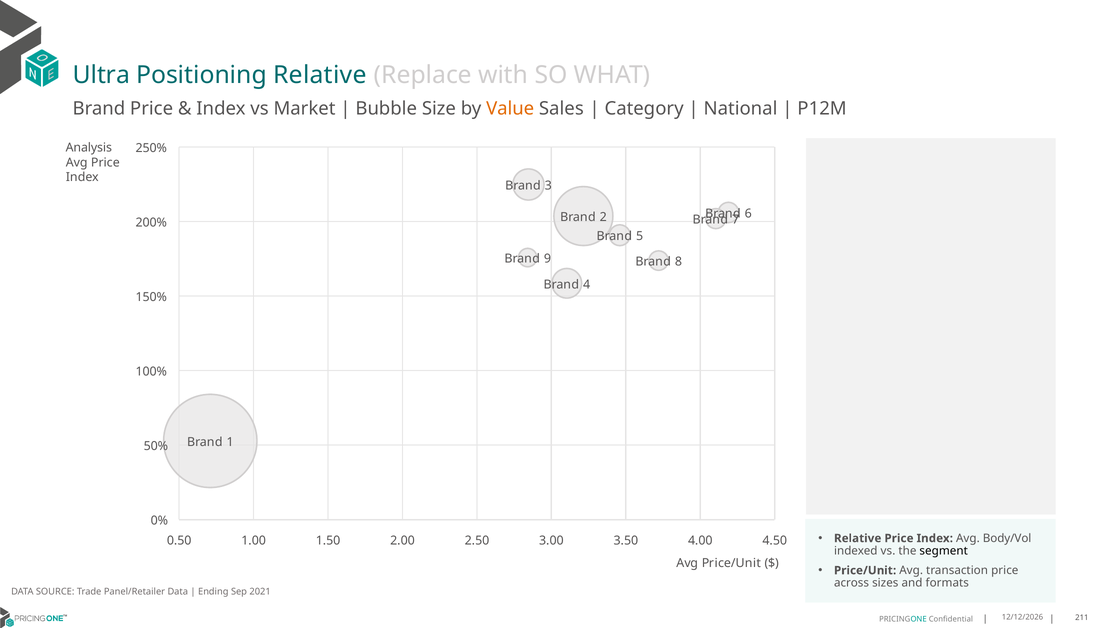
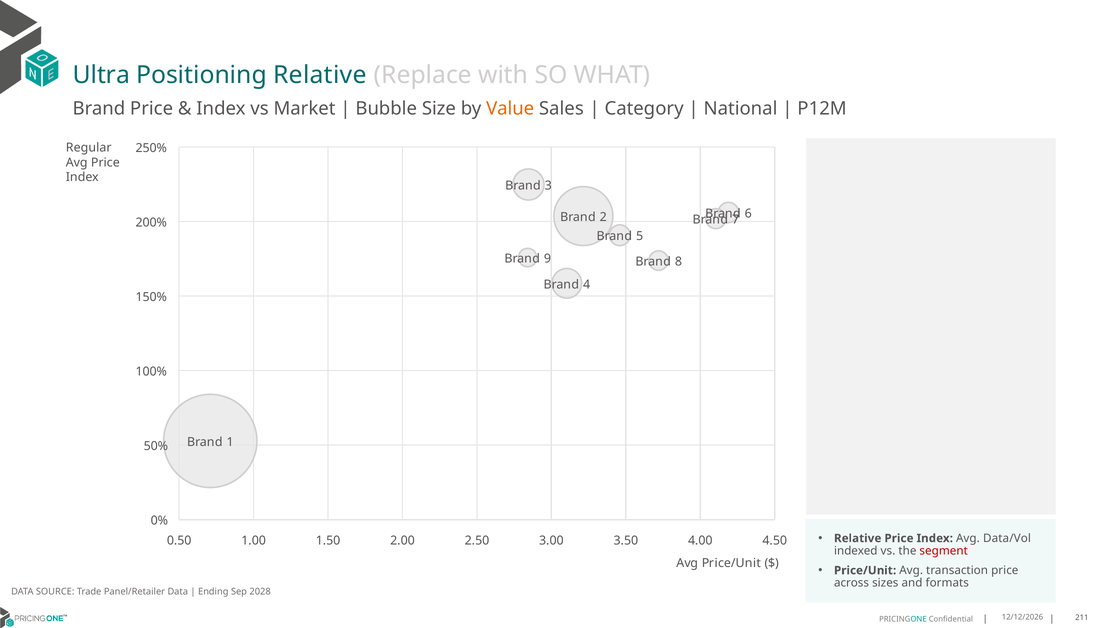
Analysis: Analysis -> Regular
Body/Vol: Body/Vol -> Data/Vol
segment colour: black -> red
2021: 2021 -> 2028
